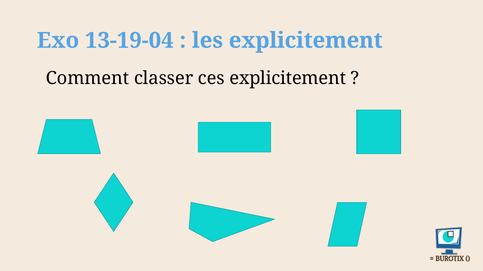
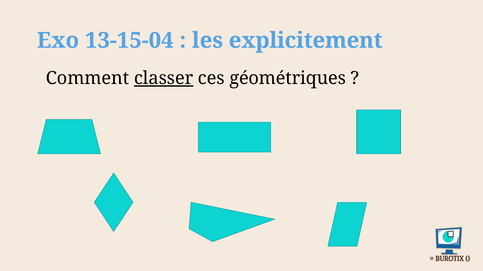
13-19-04: 13-19-04 -> 13-15-04
classer underline: none -> present
ces explicitement: explicitement -> géométriques
